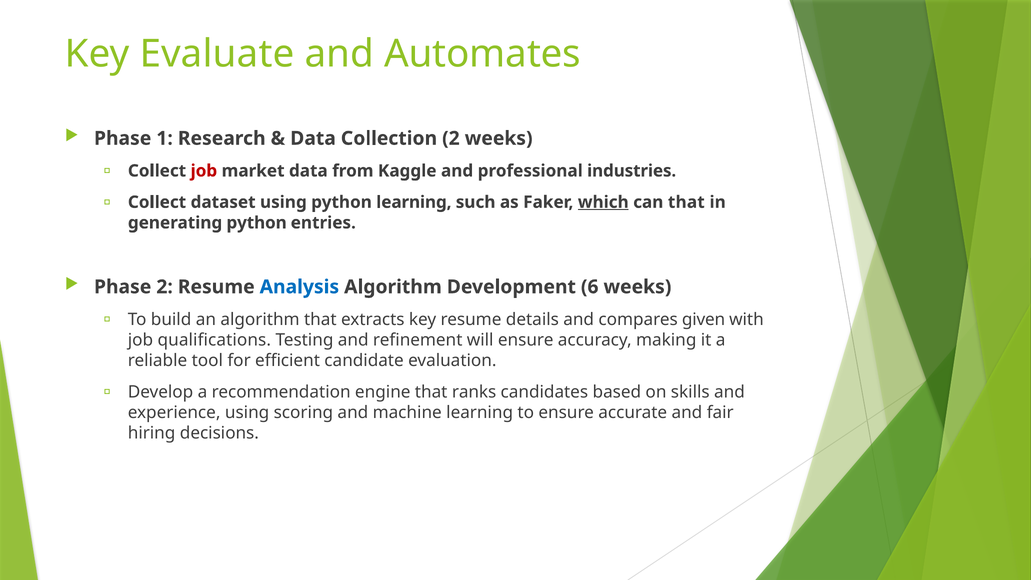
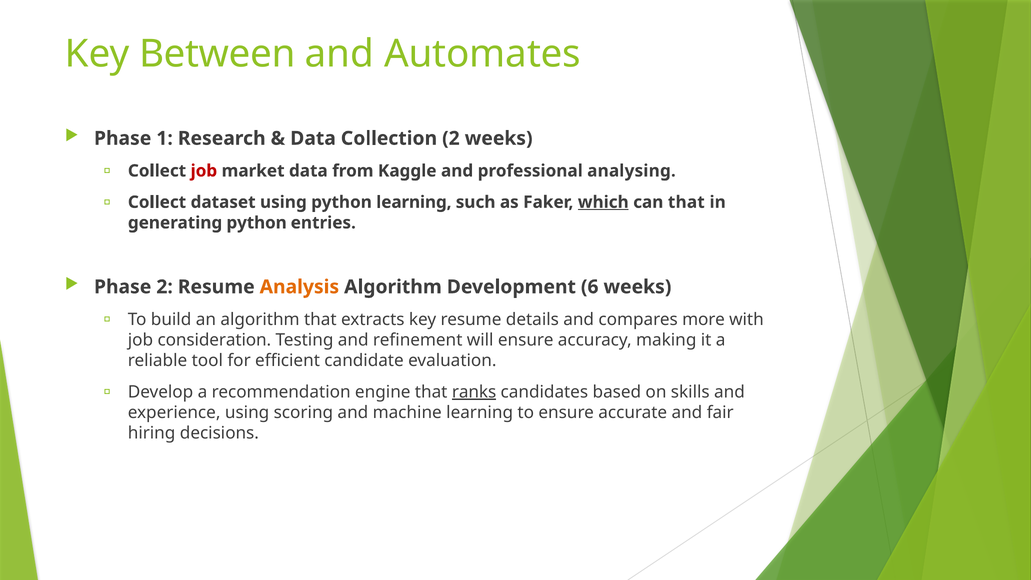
Evaluate: Evaluate -> Between
industries: industries -> analysing
Analysis colour: blue -> orange
given: given -> more
qualifications: qualifications -> consideration
ranks underline: none -> present
